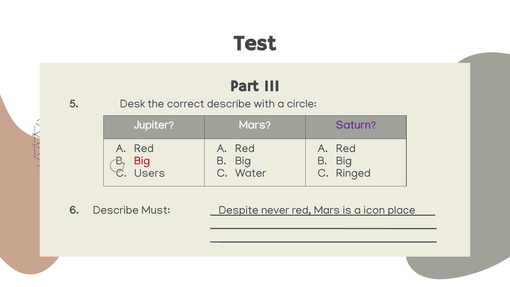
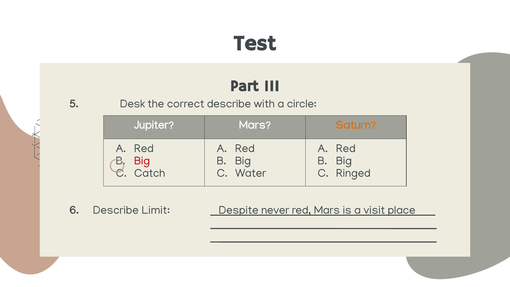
Saturn colour: purple -> orange
Users: Users -> Catch
Must: Must -> Limit
icon: icon -> visit
